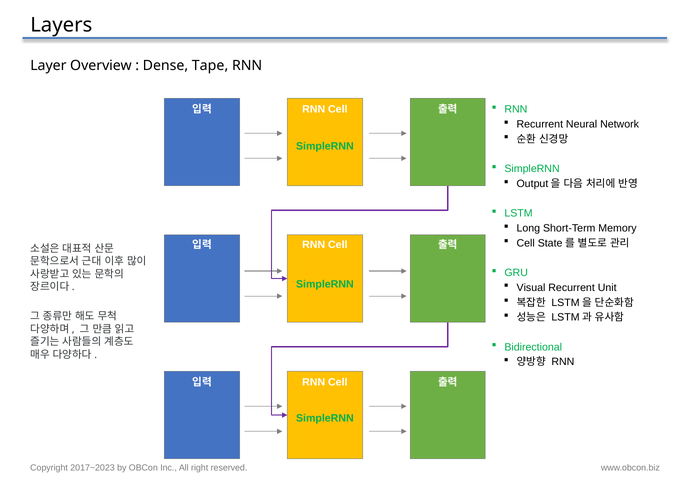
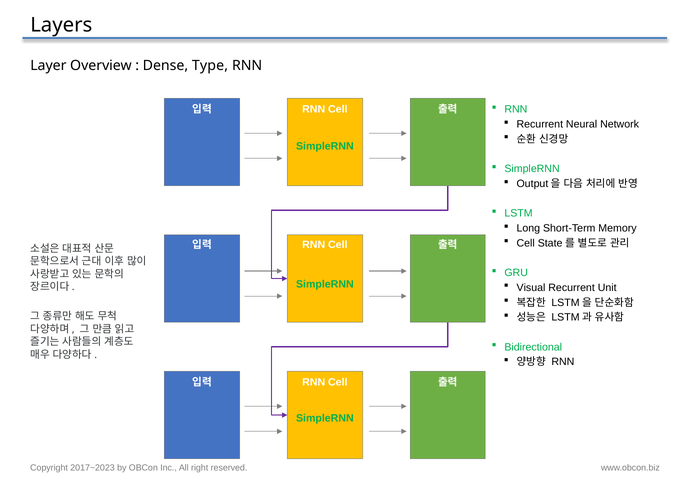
Tape: Tape -> Type
